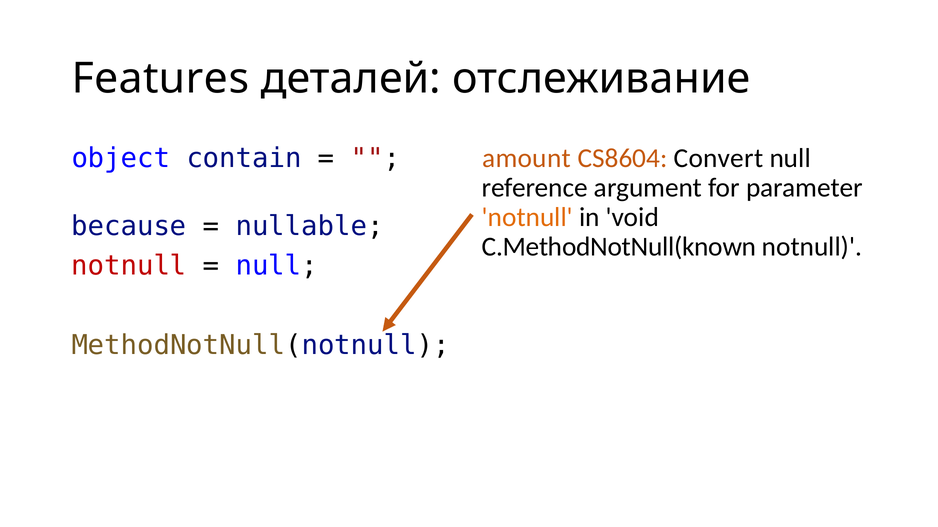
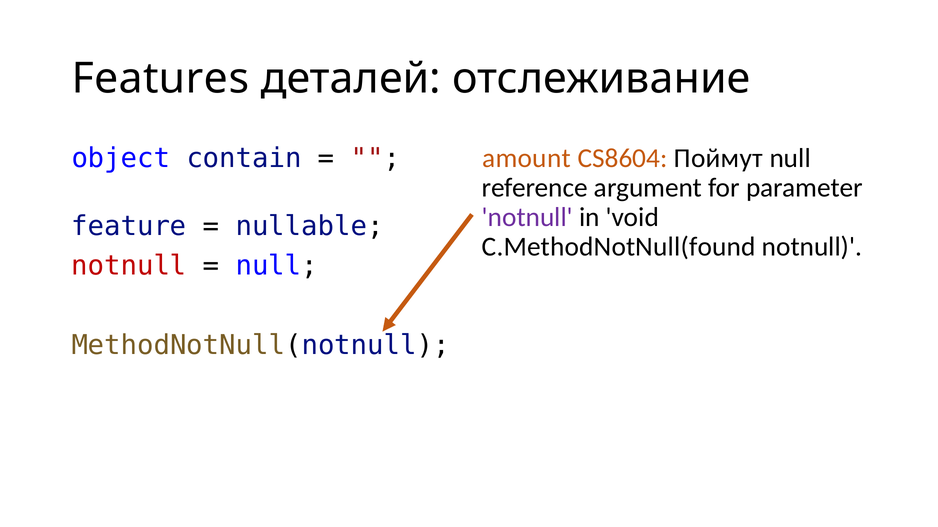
Convert: Convert -> Поймут
notnull at (527, 218) colour: orange -> purple
because: because -> feature
C.MethodNotNull(known: C.MethodNotNull(known -> C.MethodNotNull(found
